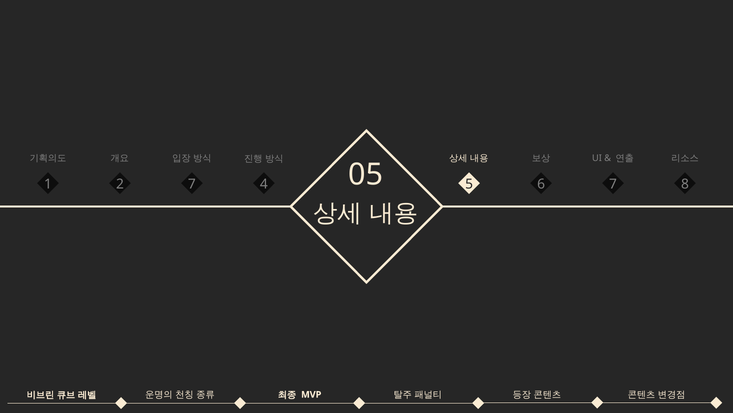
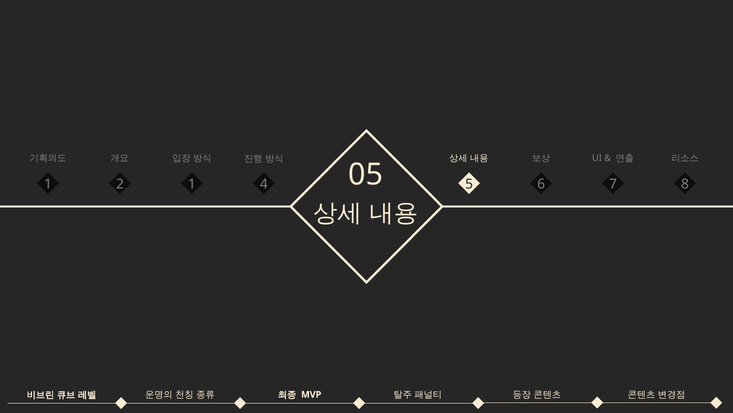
2 7: 7 -> 1
